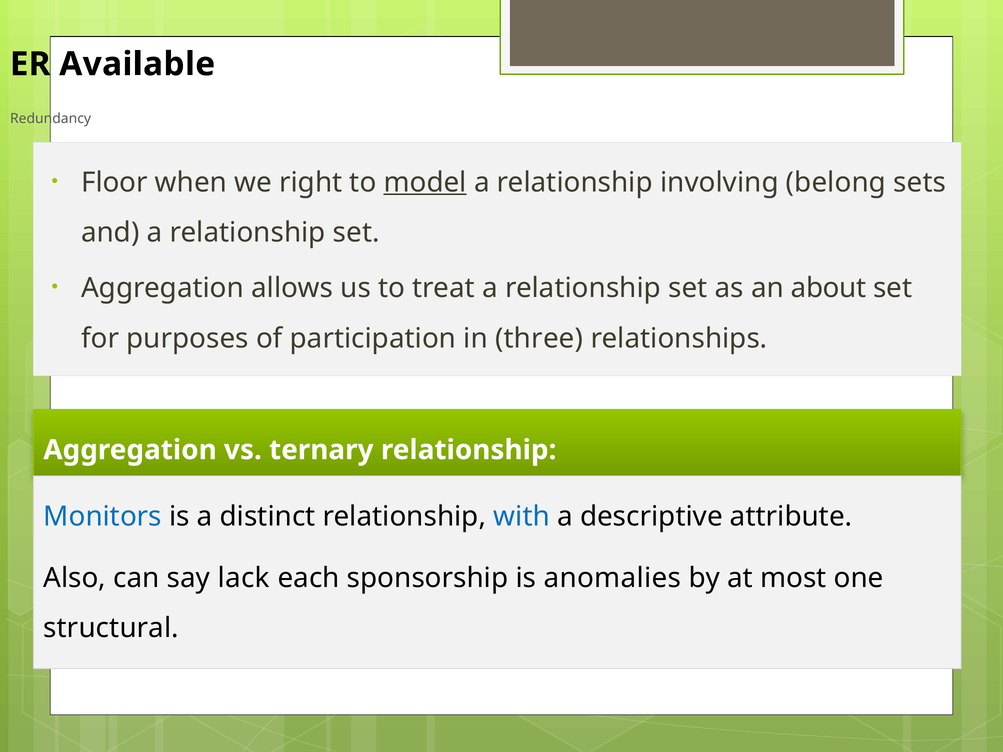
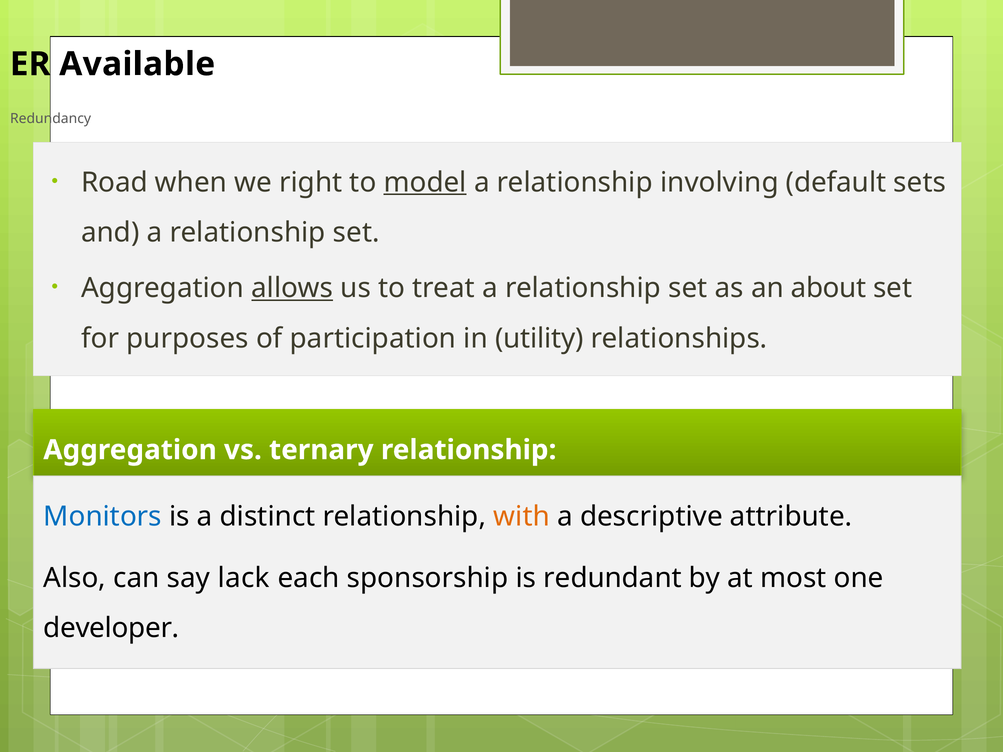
Floor: Floor -> Road
belong: belong -> default
allows underline: none -> present
three: three -> utility
with colour: blue -> orange
anomalies: anomalies -> redundant
structural: structural -> developer
